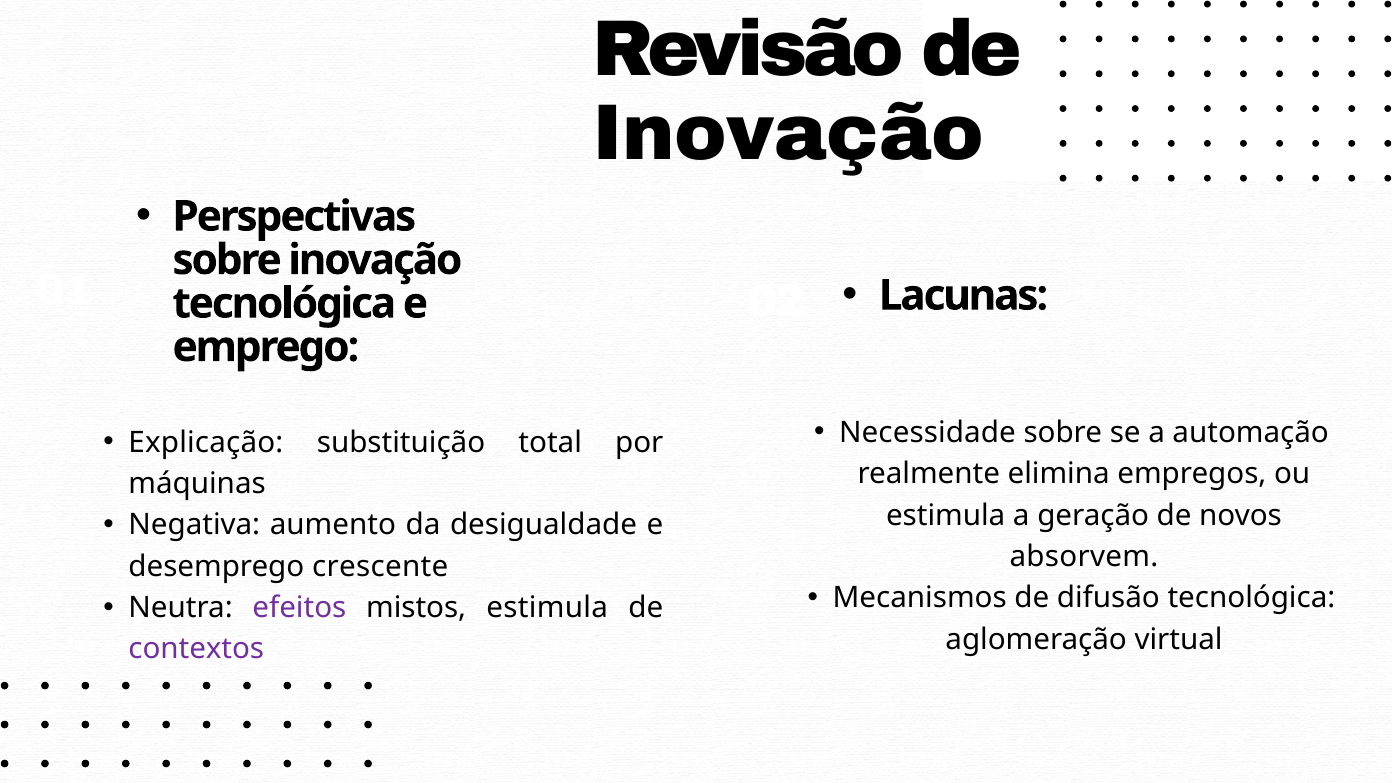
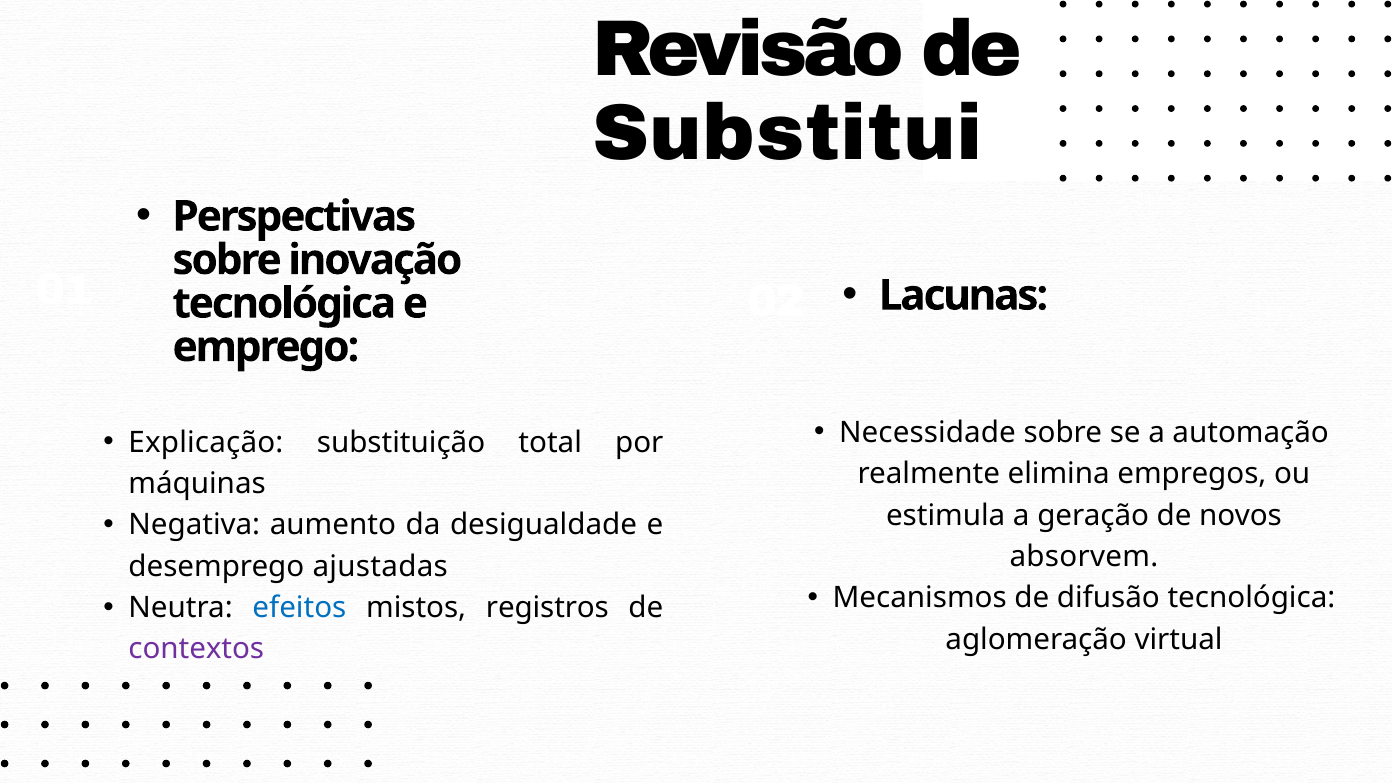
Inovação at (788, 133): Inovação -> Substitui
crescente: crescente -> ajustadas
efeitos colour: purple -> blue
mistos estimula: estimula -> registros
